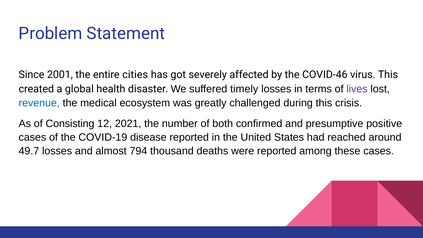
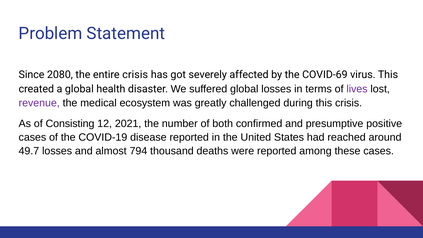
2001: 2001 -> 2080
entire cities: cities -> crisis
COVID-46: COVID-46 -> COVID-69
suffered timely: timely -> global
revenue colour: blue -> purple
